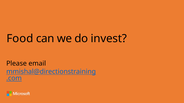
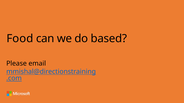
invest: invest -> based
